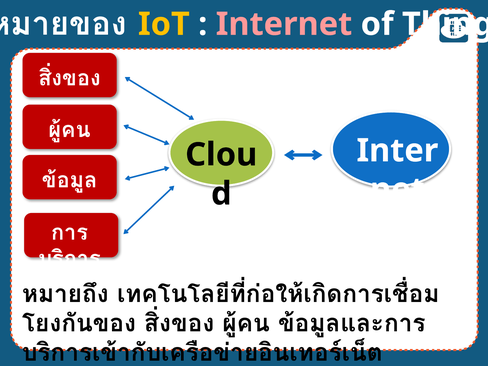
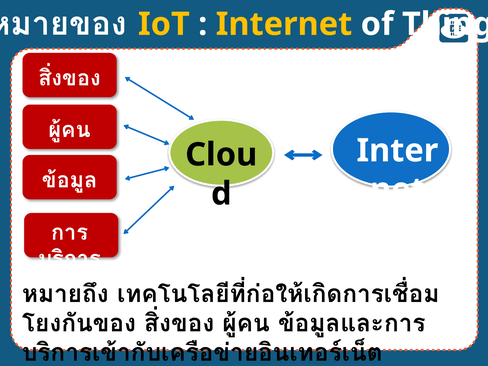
Internet colour: pink -> yellow
